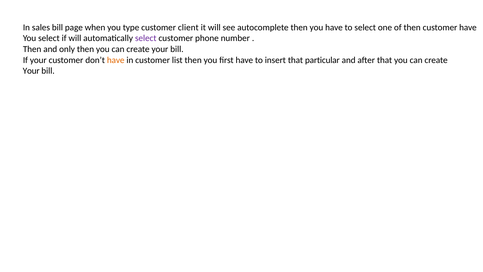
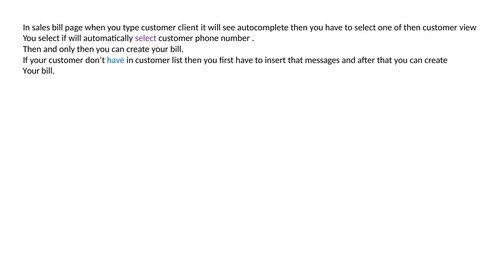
customer have: have -> view
have at (116, 60) colour: orange -> blue
particular: particular -> messages
